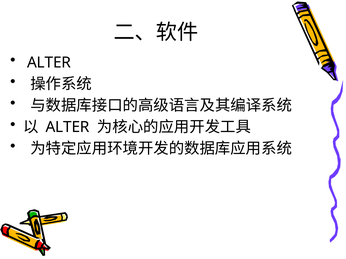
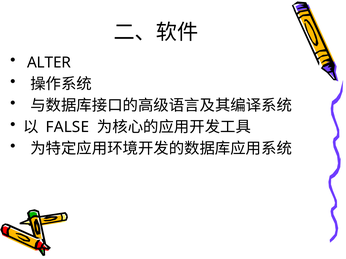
ALTER at (68, 127): ALTER -> FALSE
